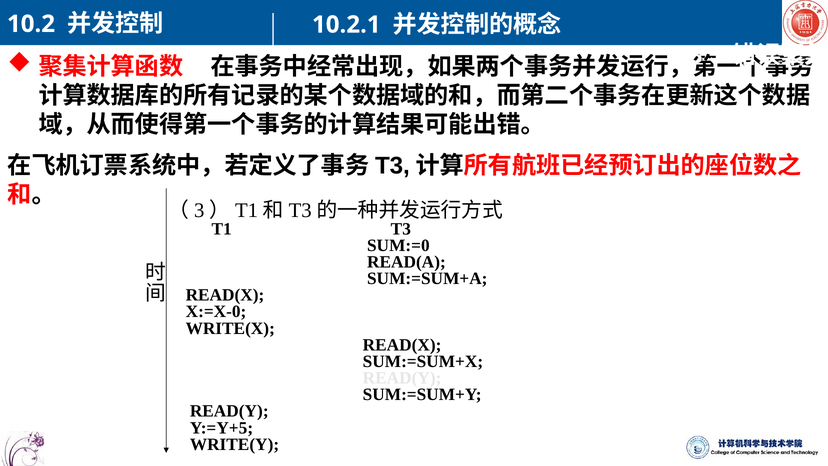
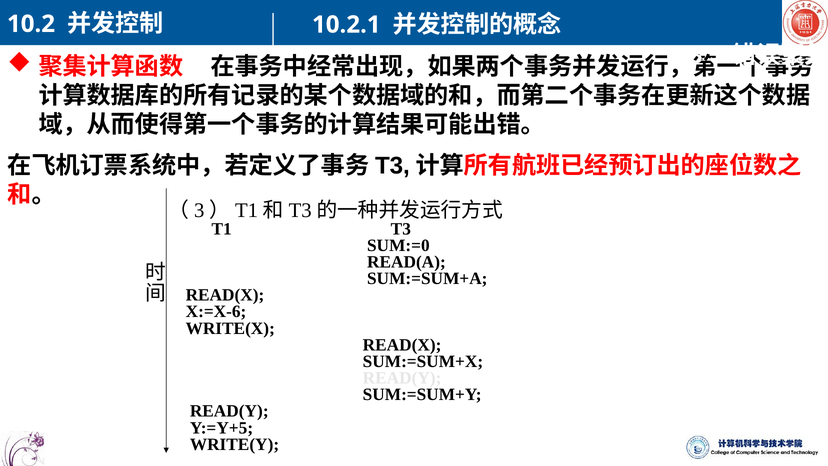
X:=X-0: X:=X-0 -> X:=X-6
